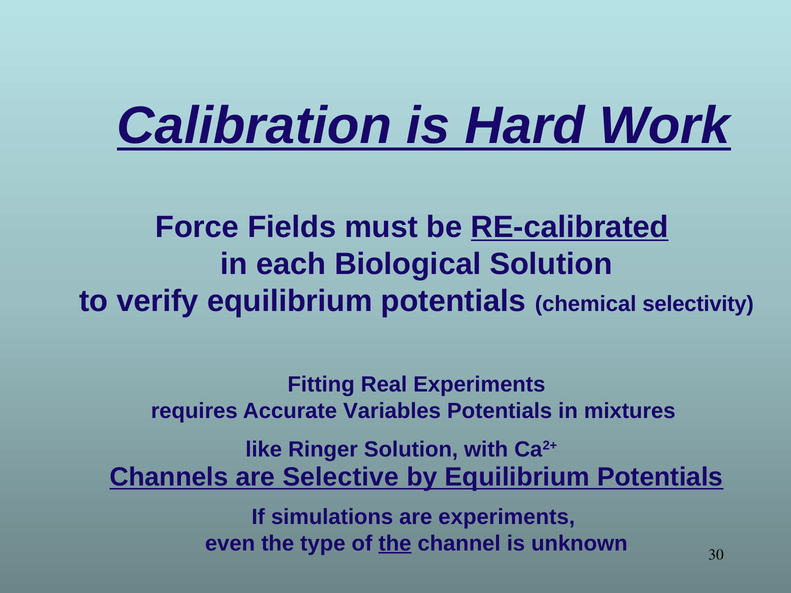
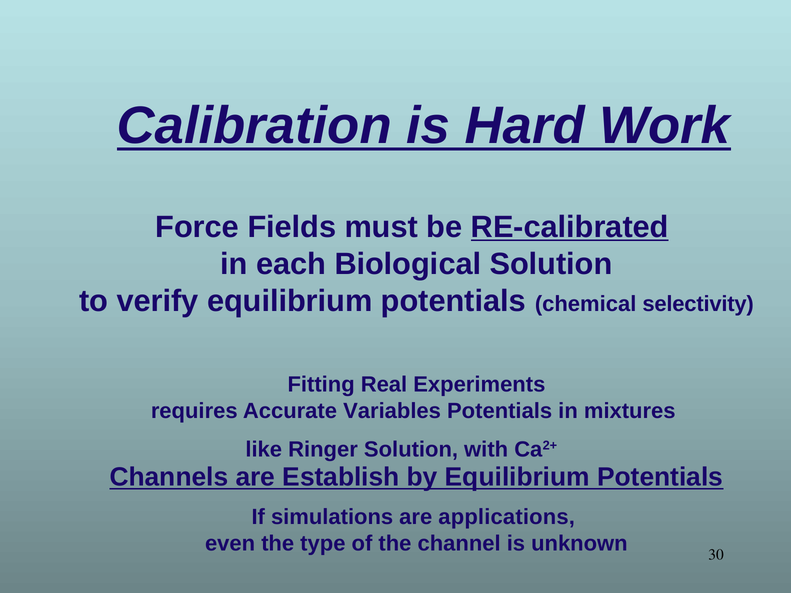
Selective: Selective -> Establish
are experiments: experiments -> applications
the at (395, 543) underline: present -> none
